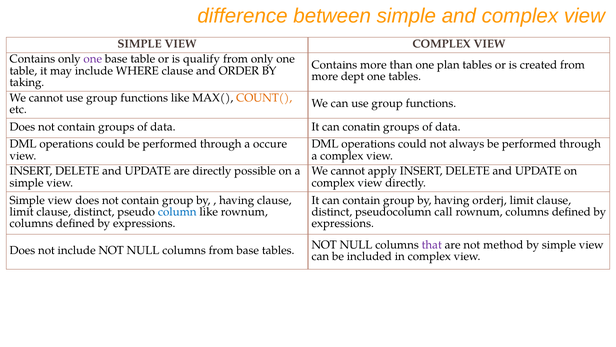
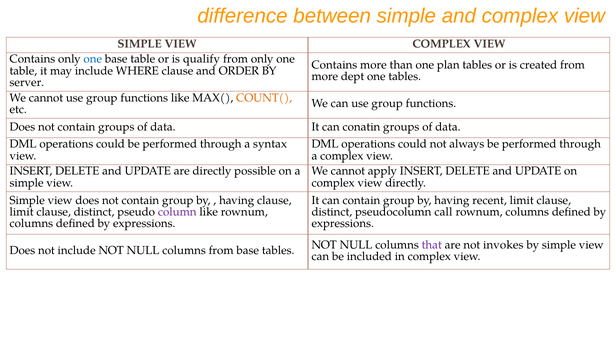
one at (93, 59) colour: purple -> blue
taking: taking -> server
occure: occure -> syntax
orderj: orderj -> recent
column colour: blue -> purple
method: method -> invokes
